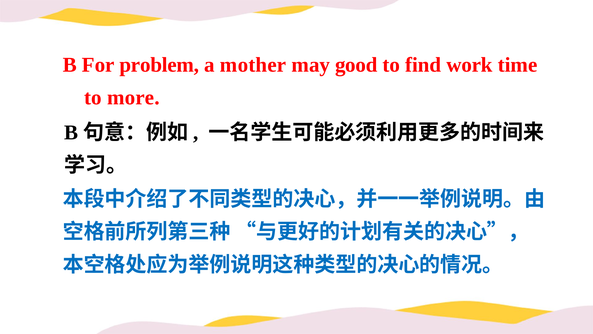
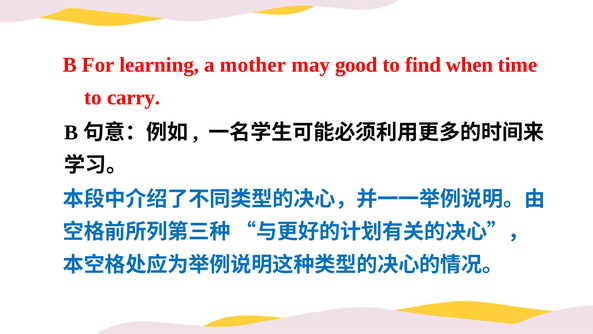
problem: problem -> learning
work: work -> when
more: more -> carry
